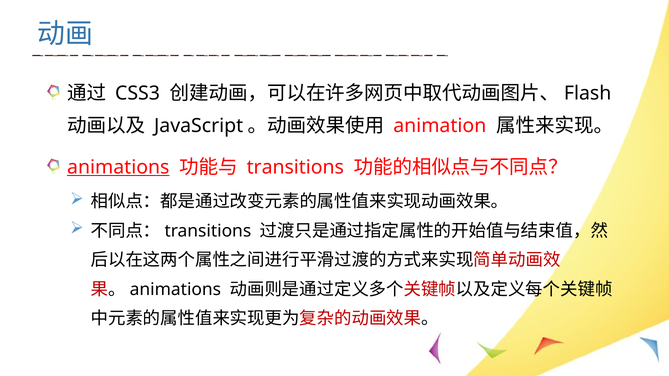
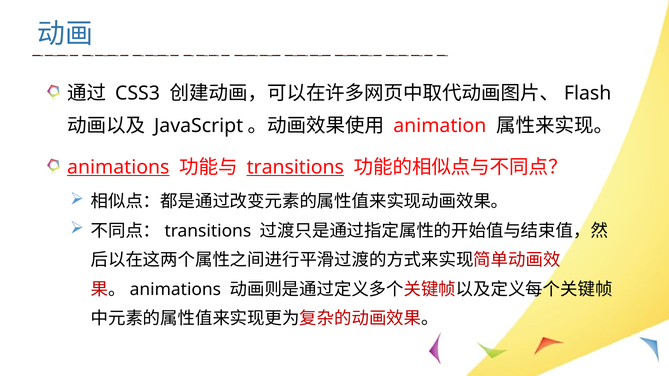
transitions at (295, 167) underline: none -> present
